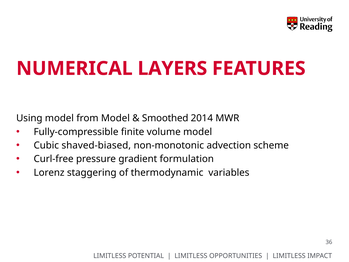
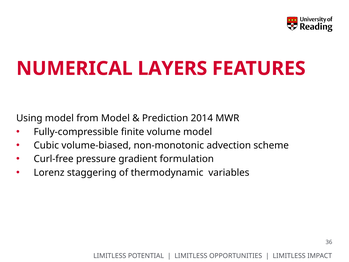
Smoothed: Smoothed -> Prediction
shaved-biased: shaved-biased -> volume-biased
